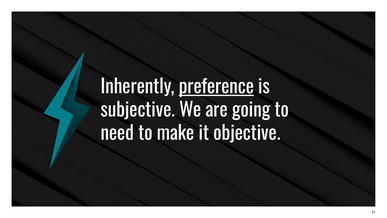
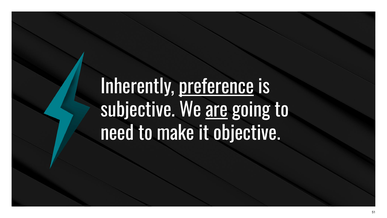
are underline: none -> present
